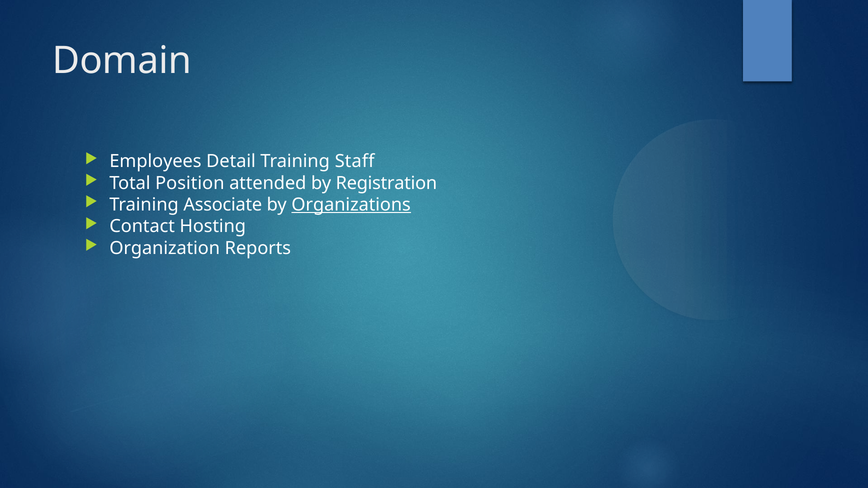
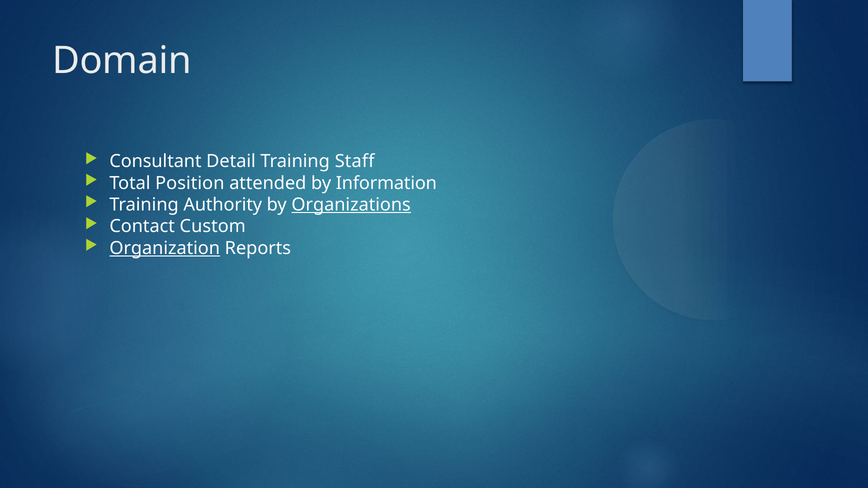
Employees: Employees -> Consultant
Registration: Registration -> Information
Associate: Associate -> Authority
Hosting: Hosting -> Custom
Organization underline: none -> present
